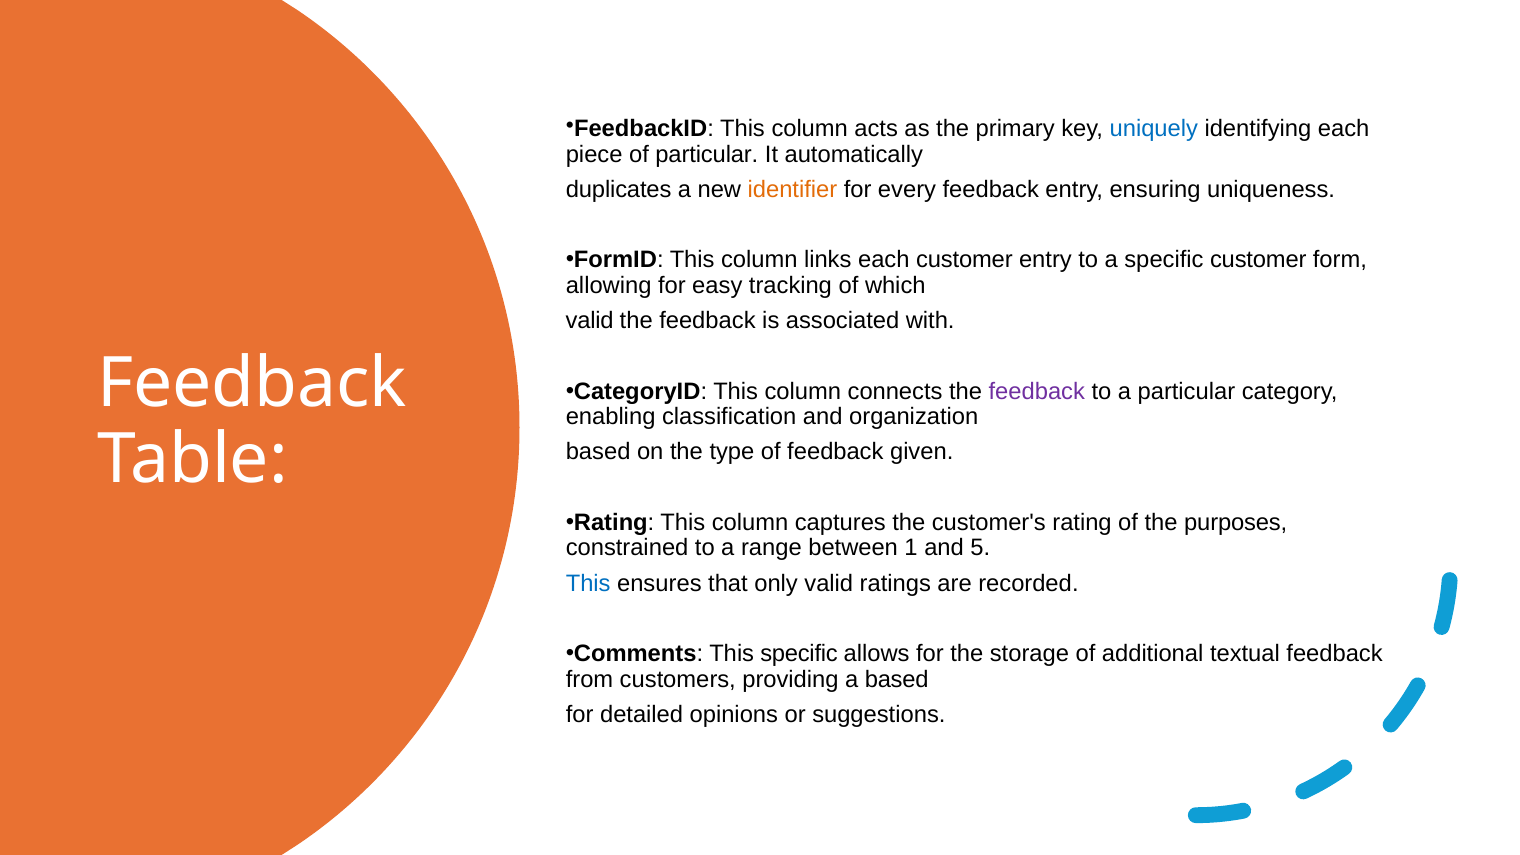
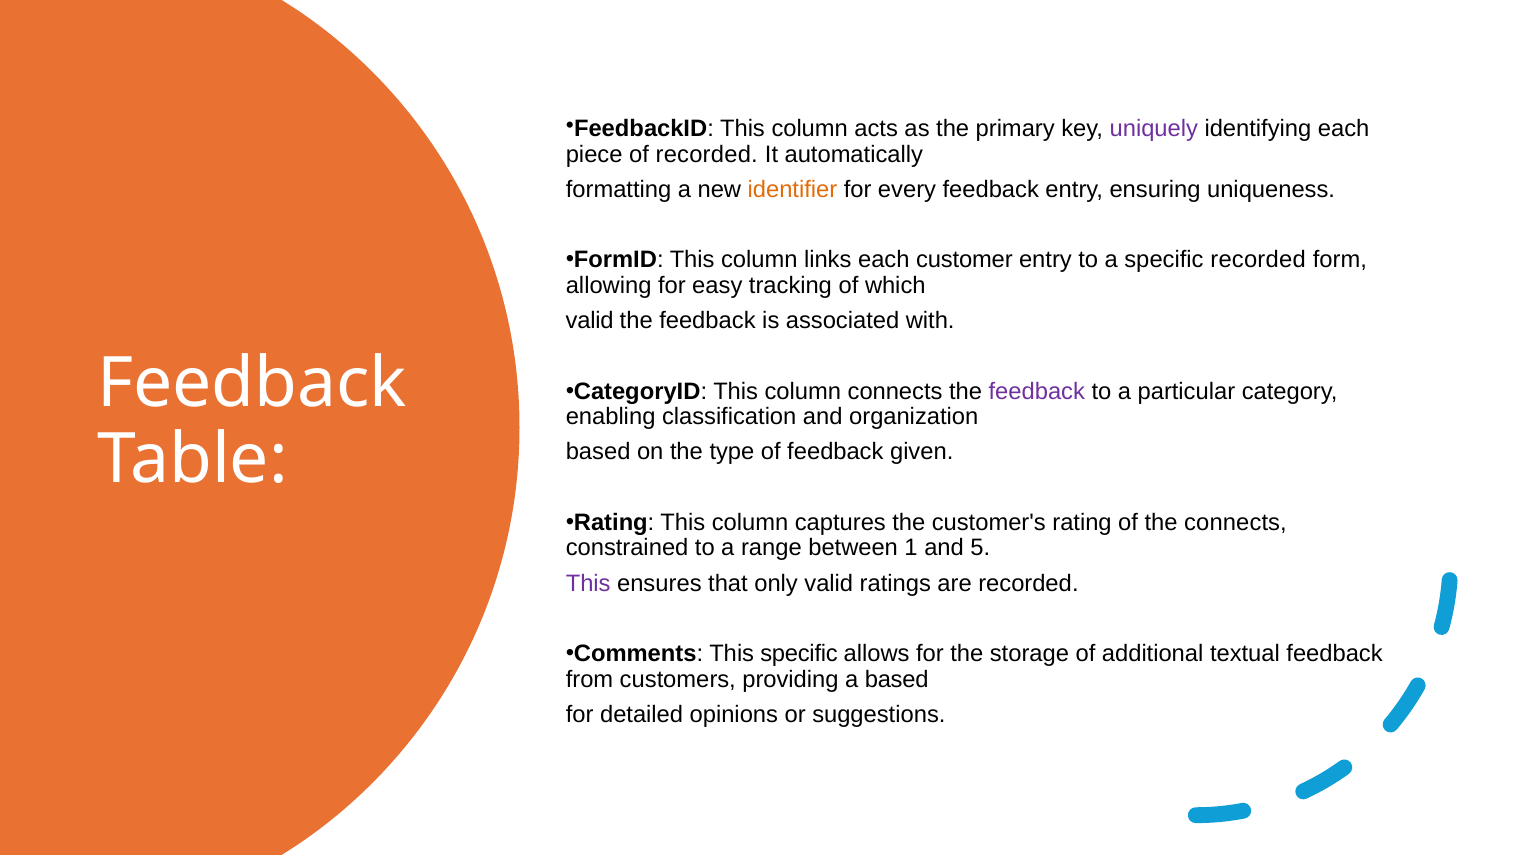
uniquely colour: blue -> purple
of particular: particular -> recorded
duplicates: duplicates -> formatting
specific customer: customer -> recorded
the purposes: purposes -> connects
This at (588, 583) colour: blue -> purple
